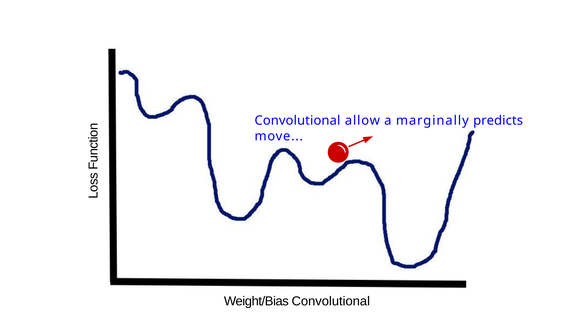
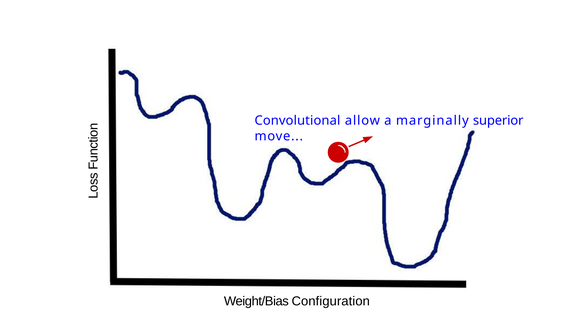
predicts: predicts -> superior
Weight/Bias Convolutional: Convolutional -> Configuration
